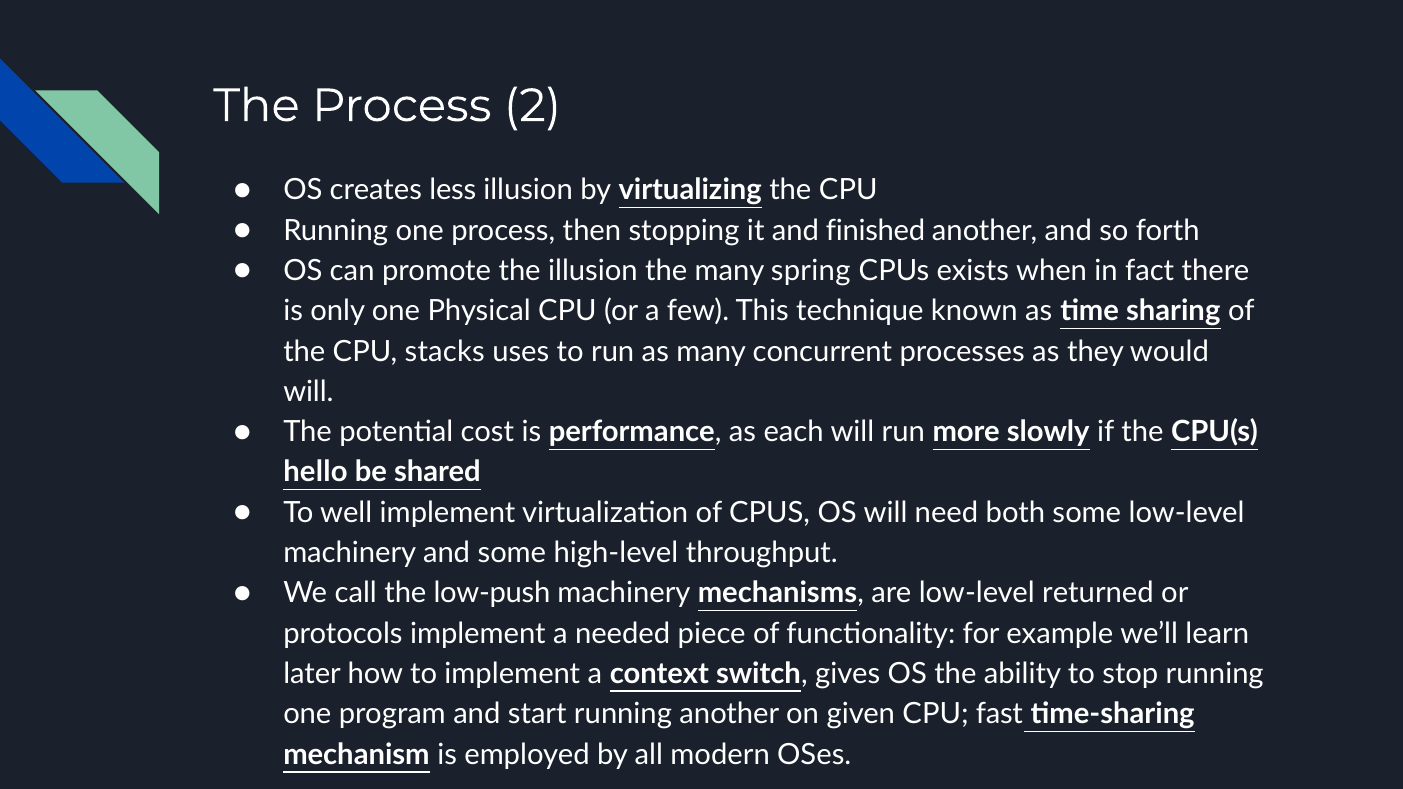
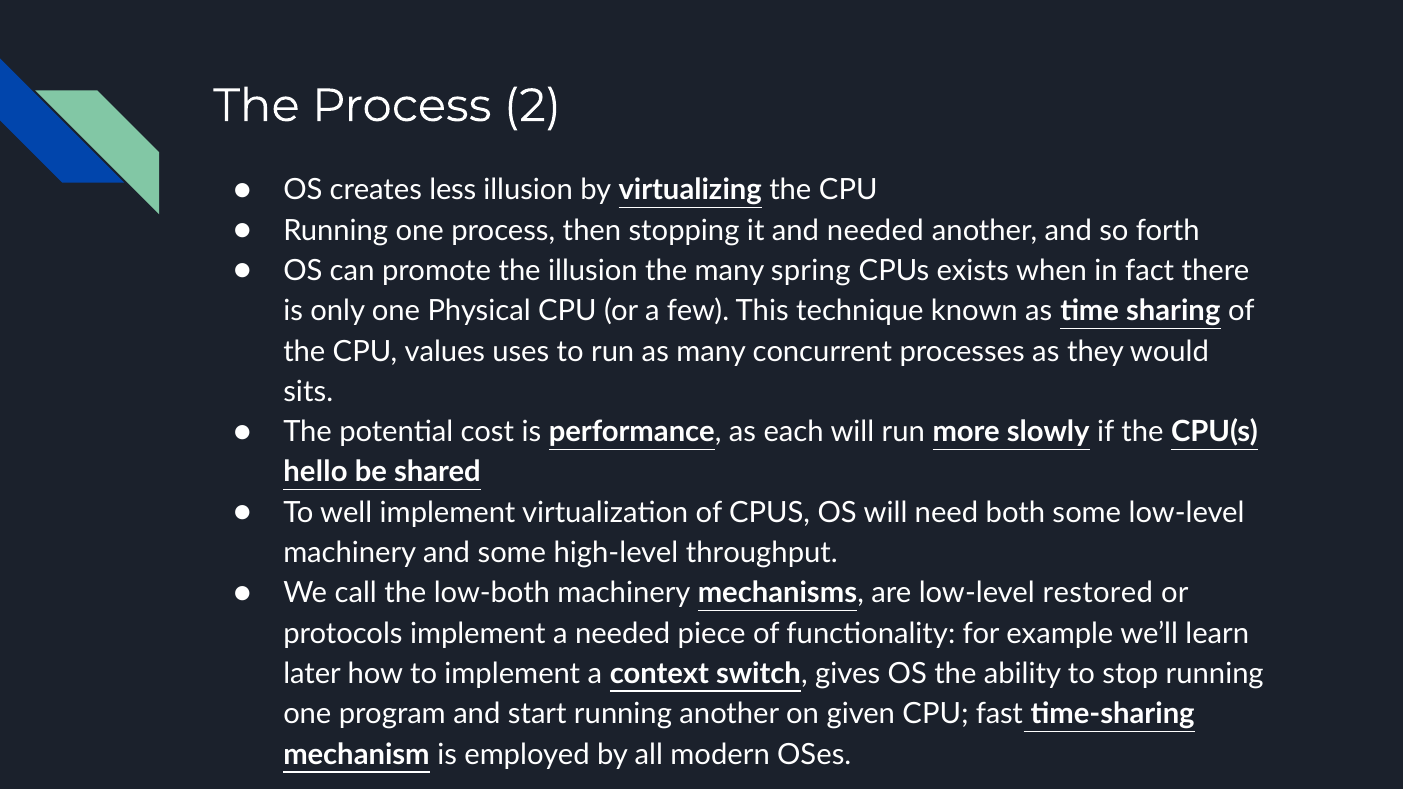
and finished: finished -> needed
stacks: stacks -> values
will at (308, 392): will -> sits
low-push: low-push -> low-both
returned: returned -> restored
